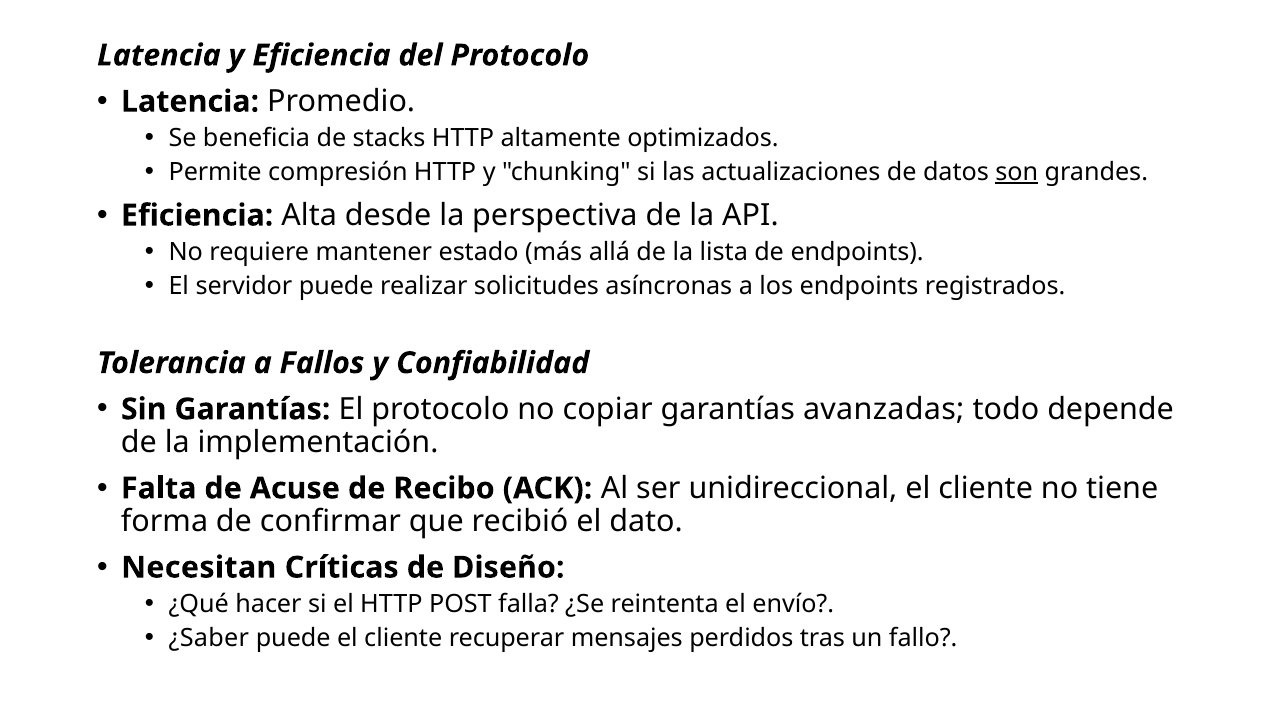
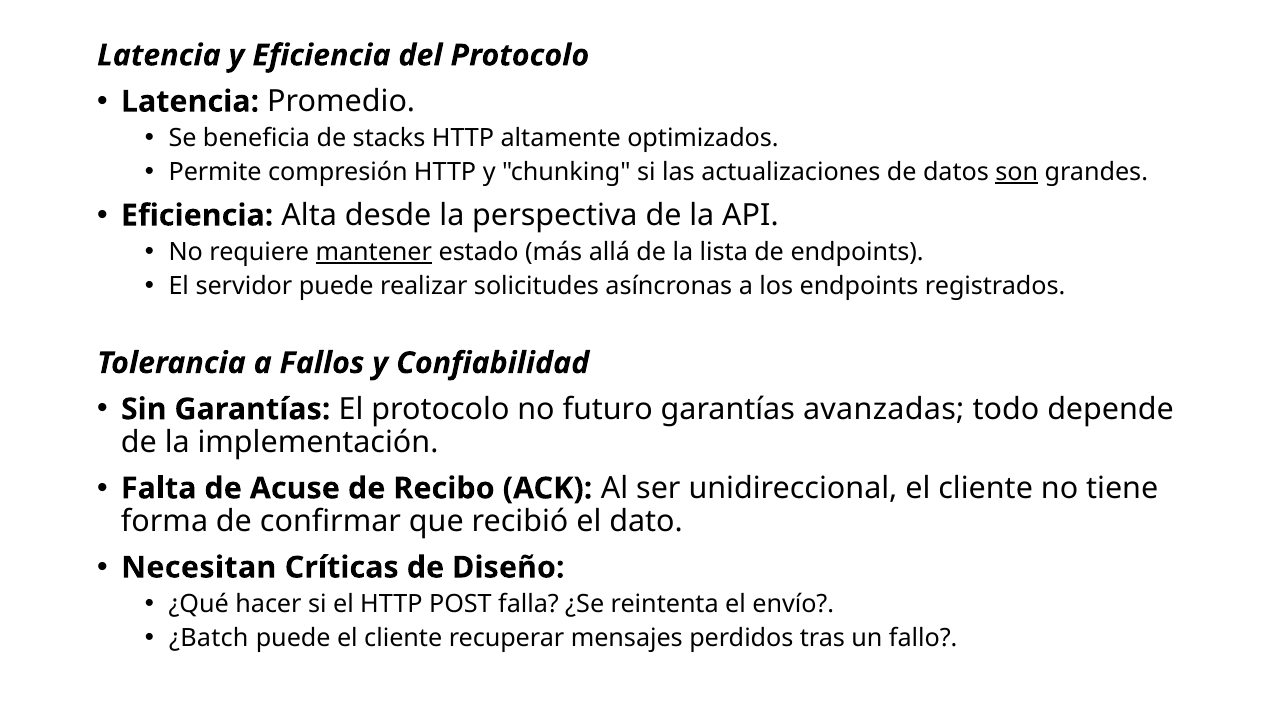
mantener underline: none -> present
copiar: copiar -> futuro
¿Saber: ¿Saber -> ¿Batch
